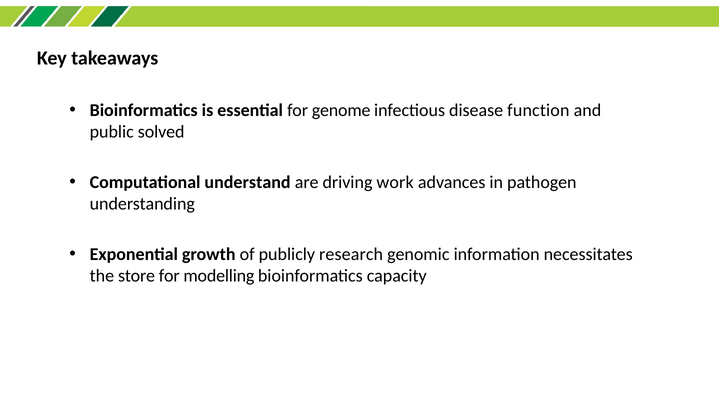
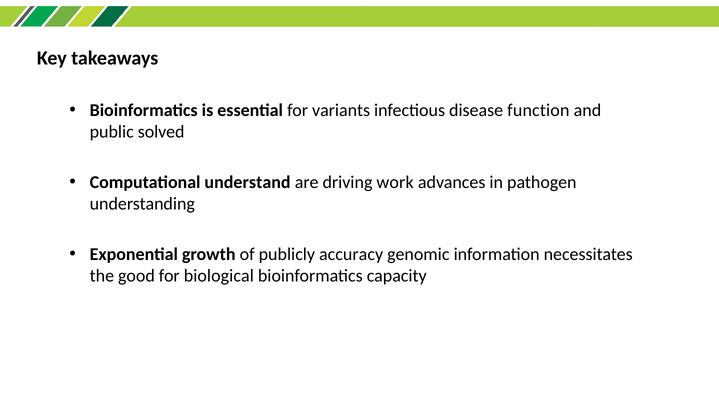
genome: genome -> variants
research: research -> accuracy
store: store -> good
modelling: modelling -> biological
